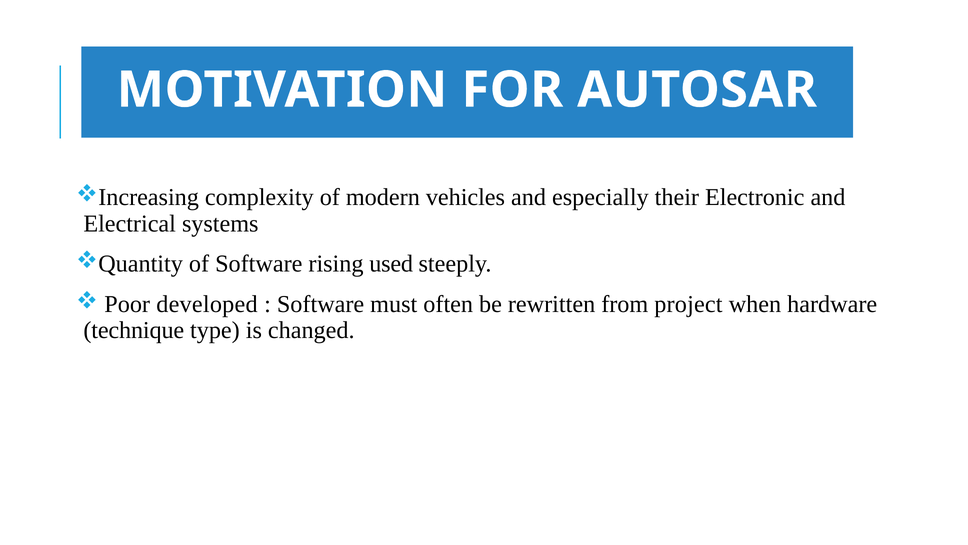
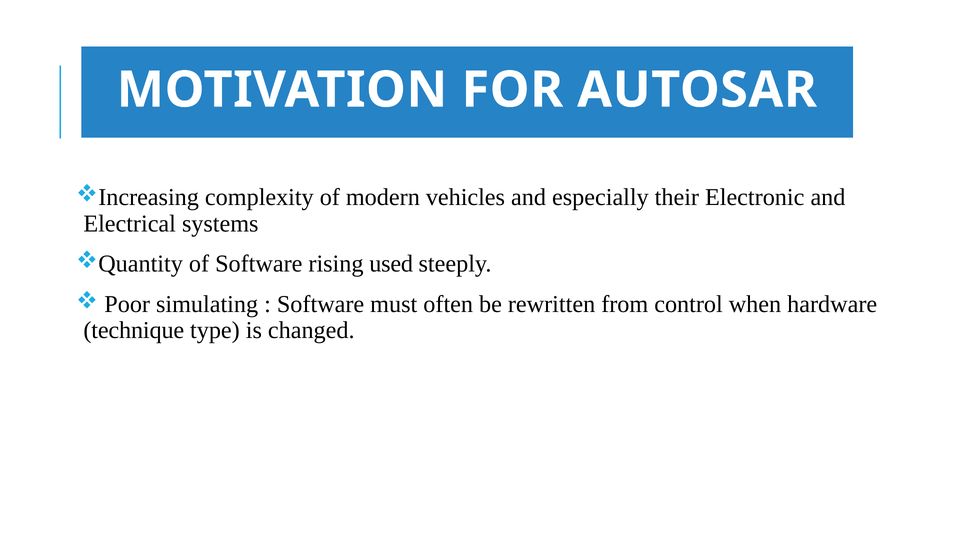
developed: developed -> simulating
project: project -> control
